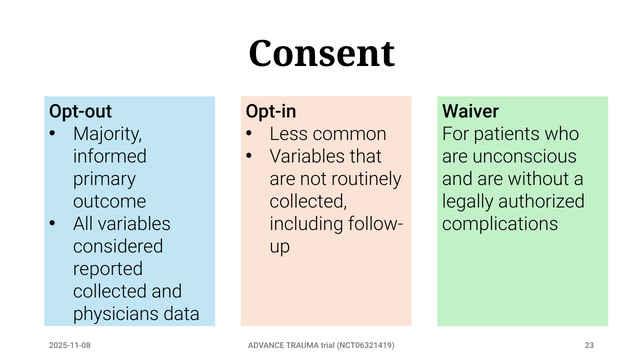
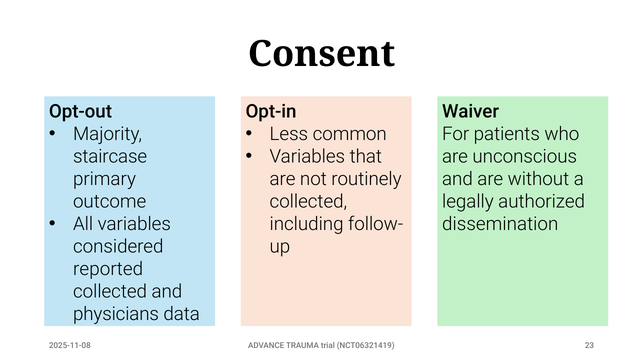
informed: informed -> staircase
complications: complications -> dissemination
